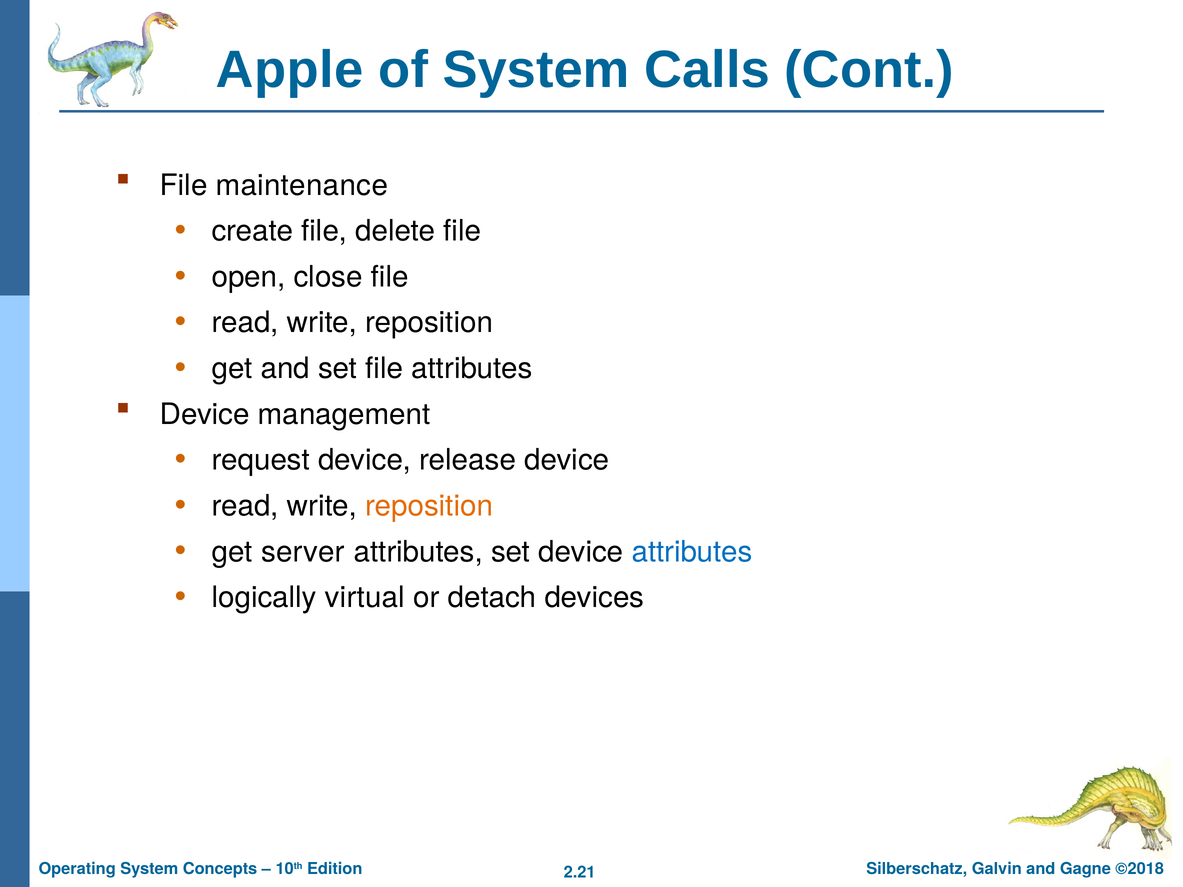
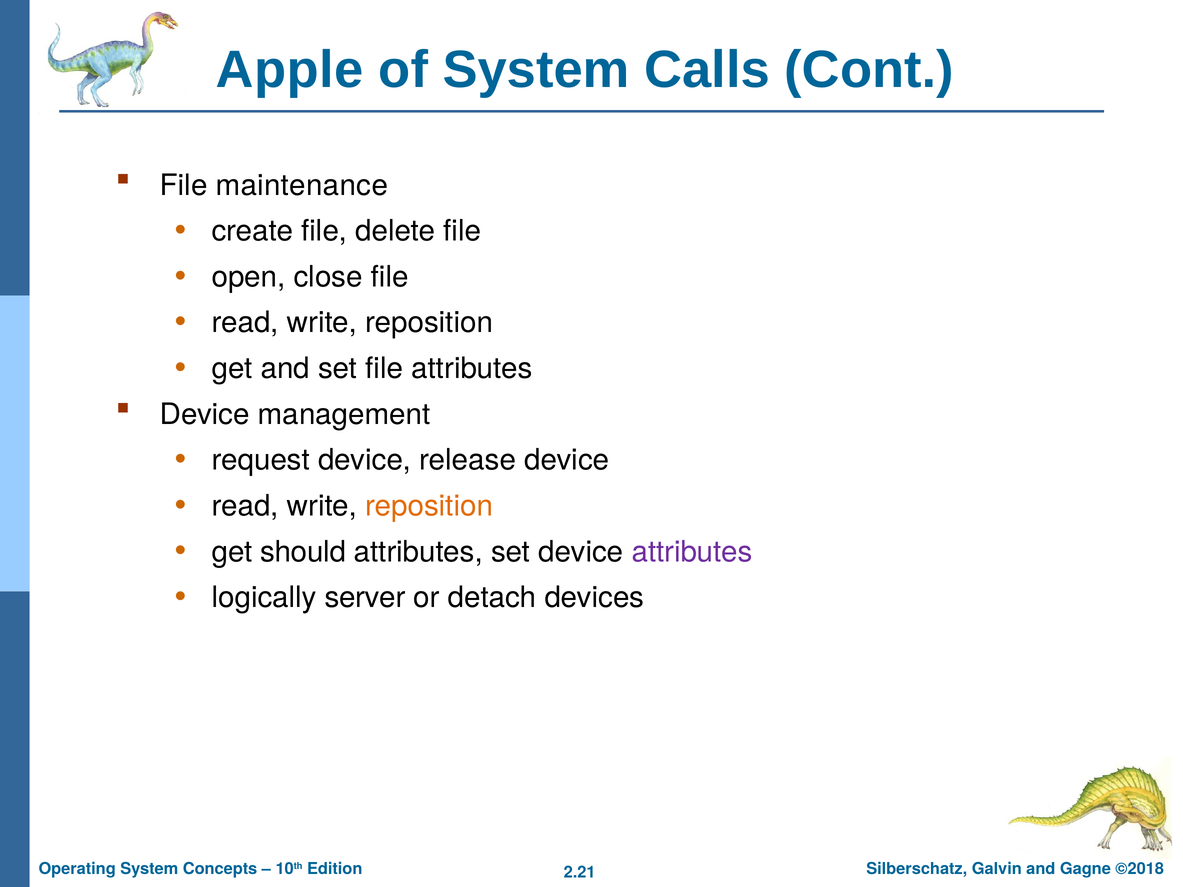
server: server -> should
attributes at (692, 552) colour: blue -> purple
virtual: virtual -> server
